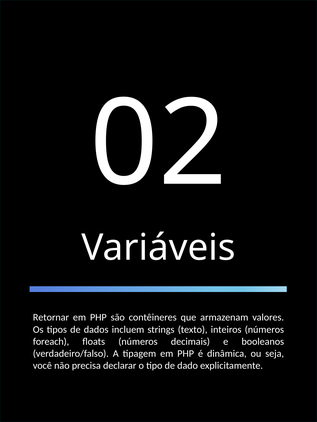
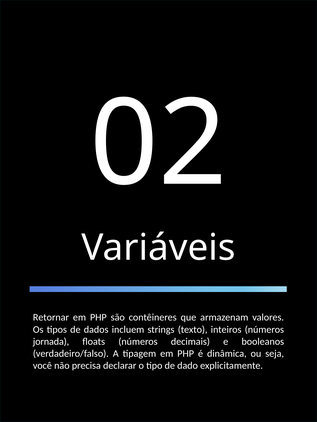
foreach: foreach -> jornada
